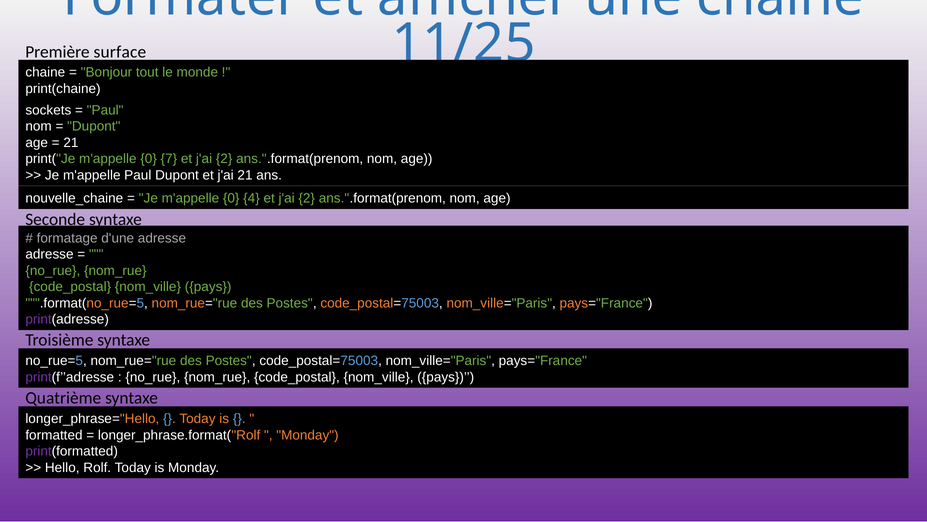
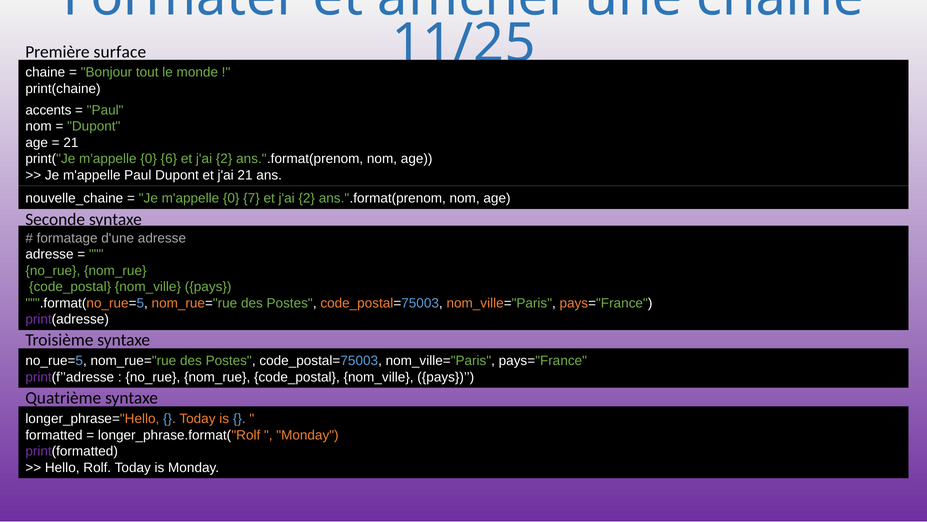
sockets: sockets -> accents
7: 7 -> 6
4: 4 -> 7
